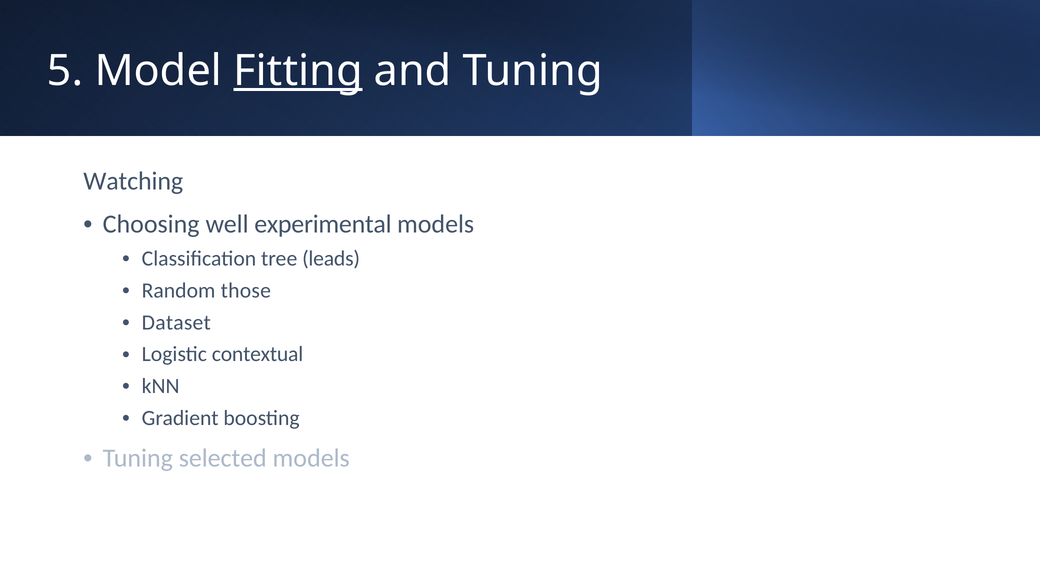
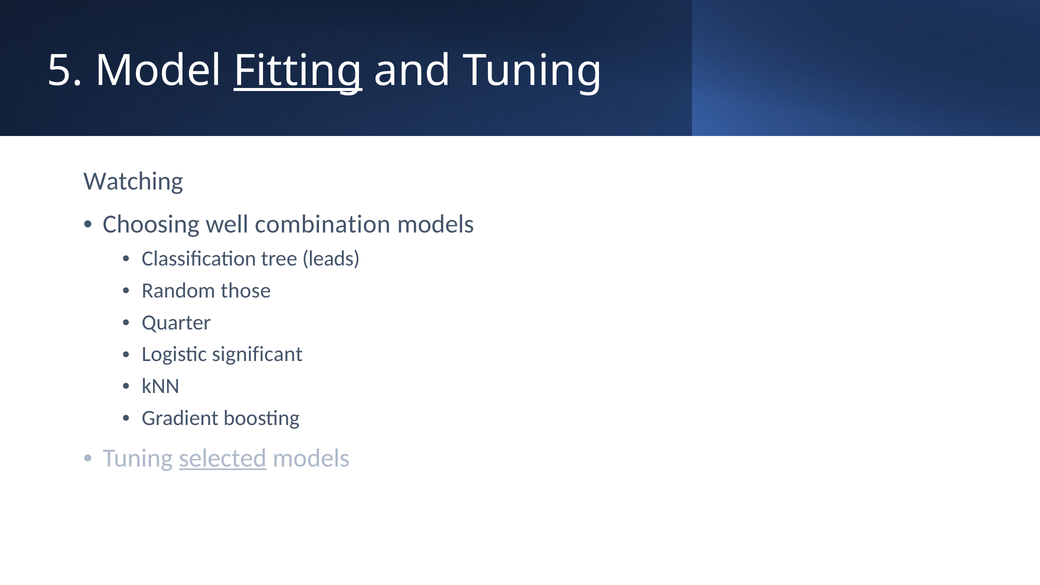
experimental: experimental -> combination
Dataset: Dataset -> Quarter
contextual: contextual -> significant
selected underline: none -> present
